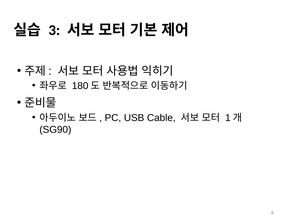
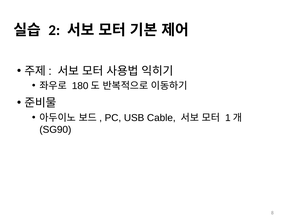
3: 3 -> 2
